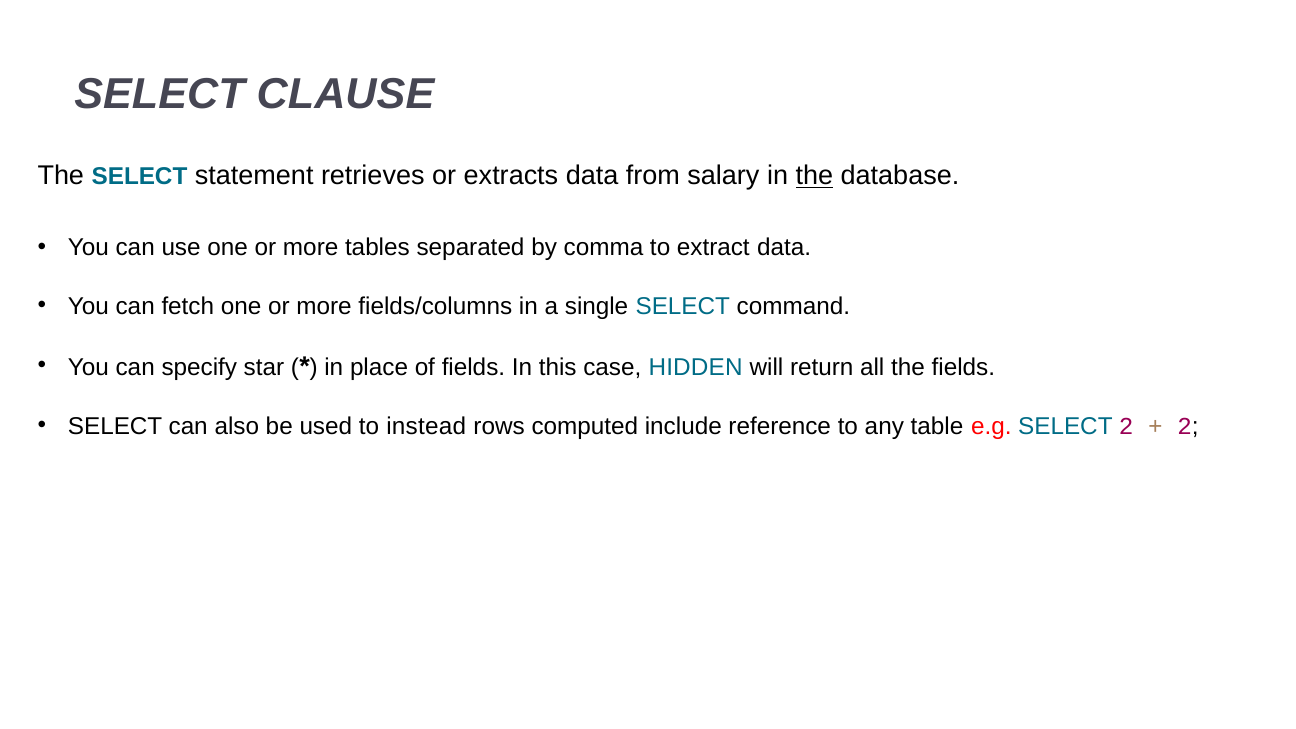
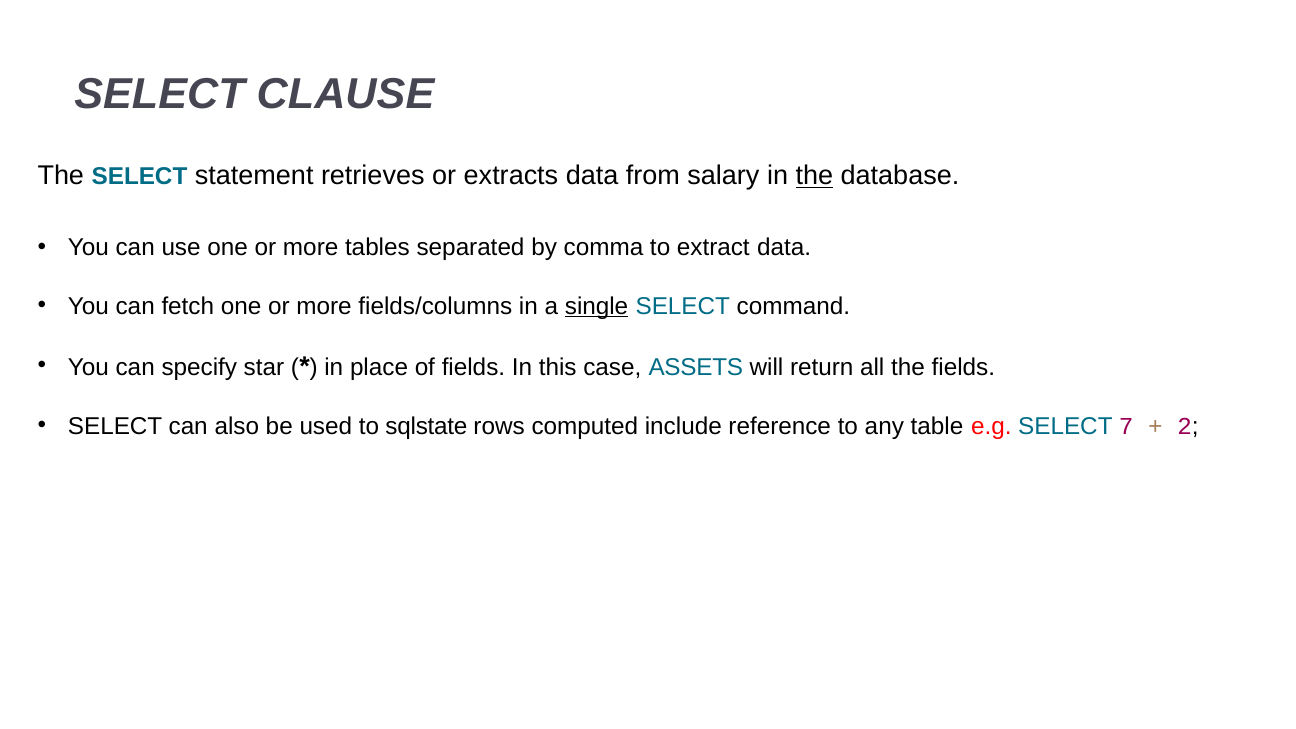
single underline: none -> present
HIDDEN: HIDDEN -> ASSETS
instead: instead -> sqlstate
SELECT 2: 2 -> 7
